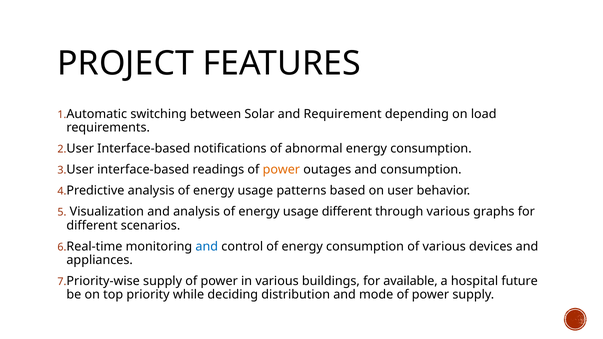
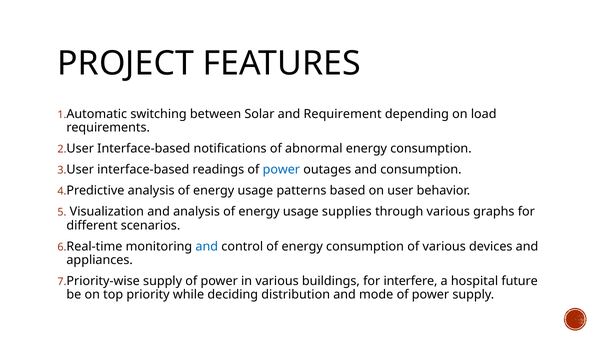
power at (281, 170) colour: orange -> blue
usage different: different -> supplies
available: available -> interfere
